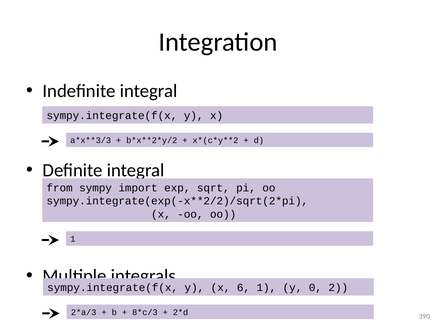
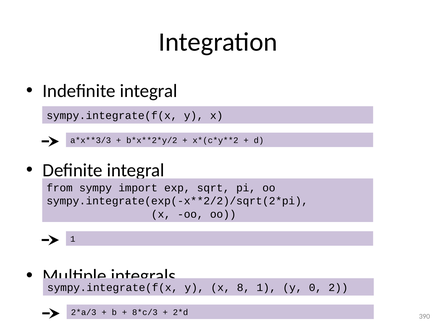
6: 6 -> 8
